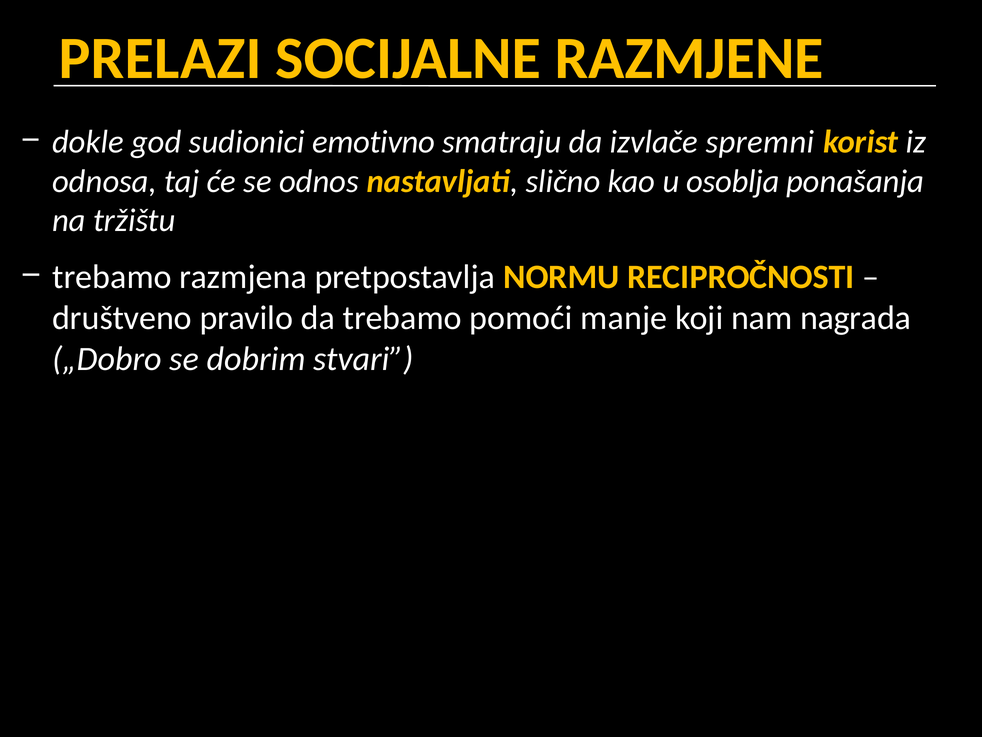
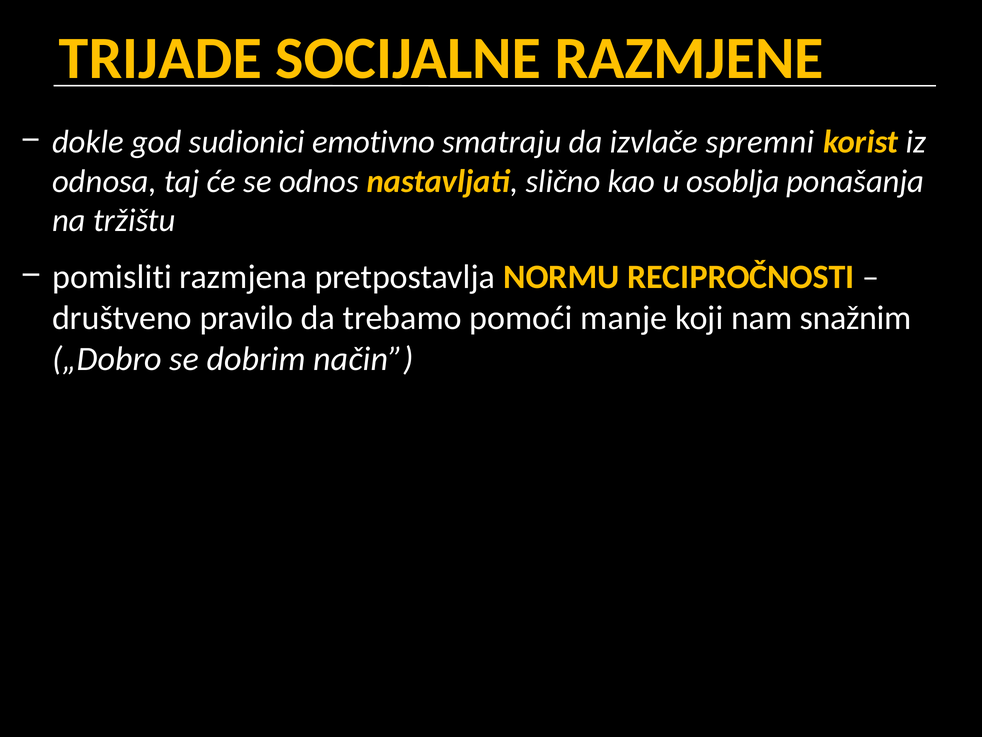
PRELAZI: PRELAZI -> TRIJADE
trebamo at (112, 277): trebamo -> pomisliti
nagrada: nagrada -> snažnim
stvari: stvari -> način
